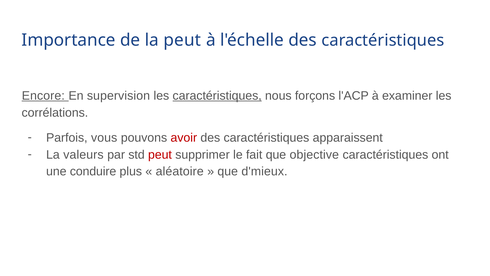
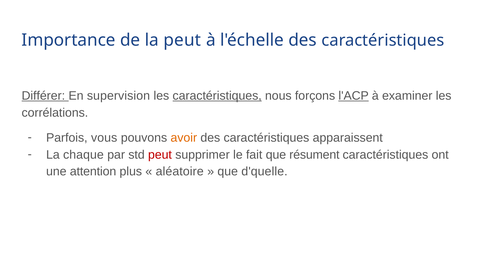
Encore: Encore -> Différer
l'ACP underline: none -> present
avoir colour: red -> orange
valeurs: valeurs -> chaque
objective: objective -> résument
conduire: conduire -> attention
d'mieux: d'mieux -> d'quelle
